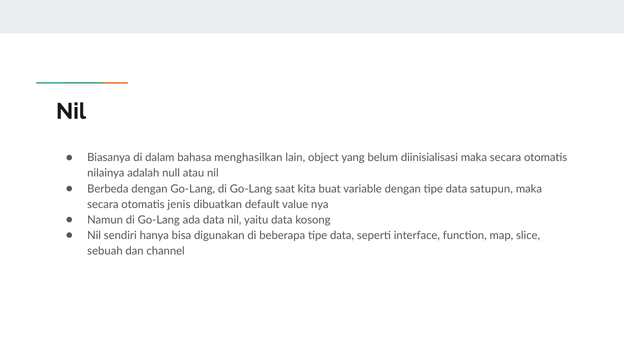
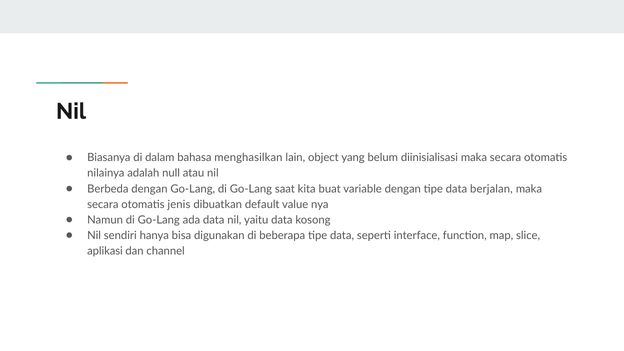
satupun: satupun -> berjalan
sebuah: sebuah -> aplikasi
